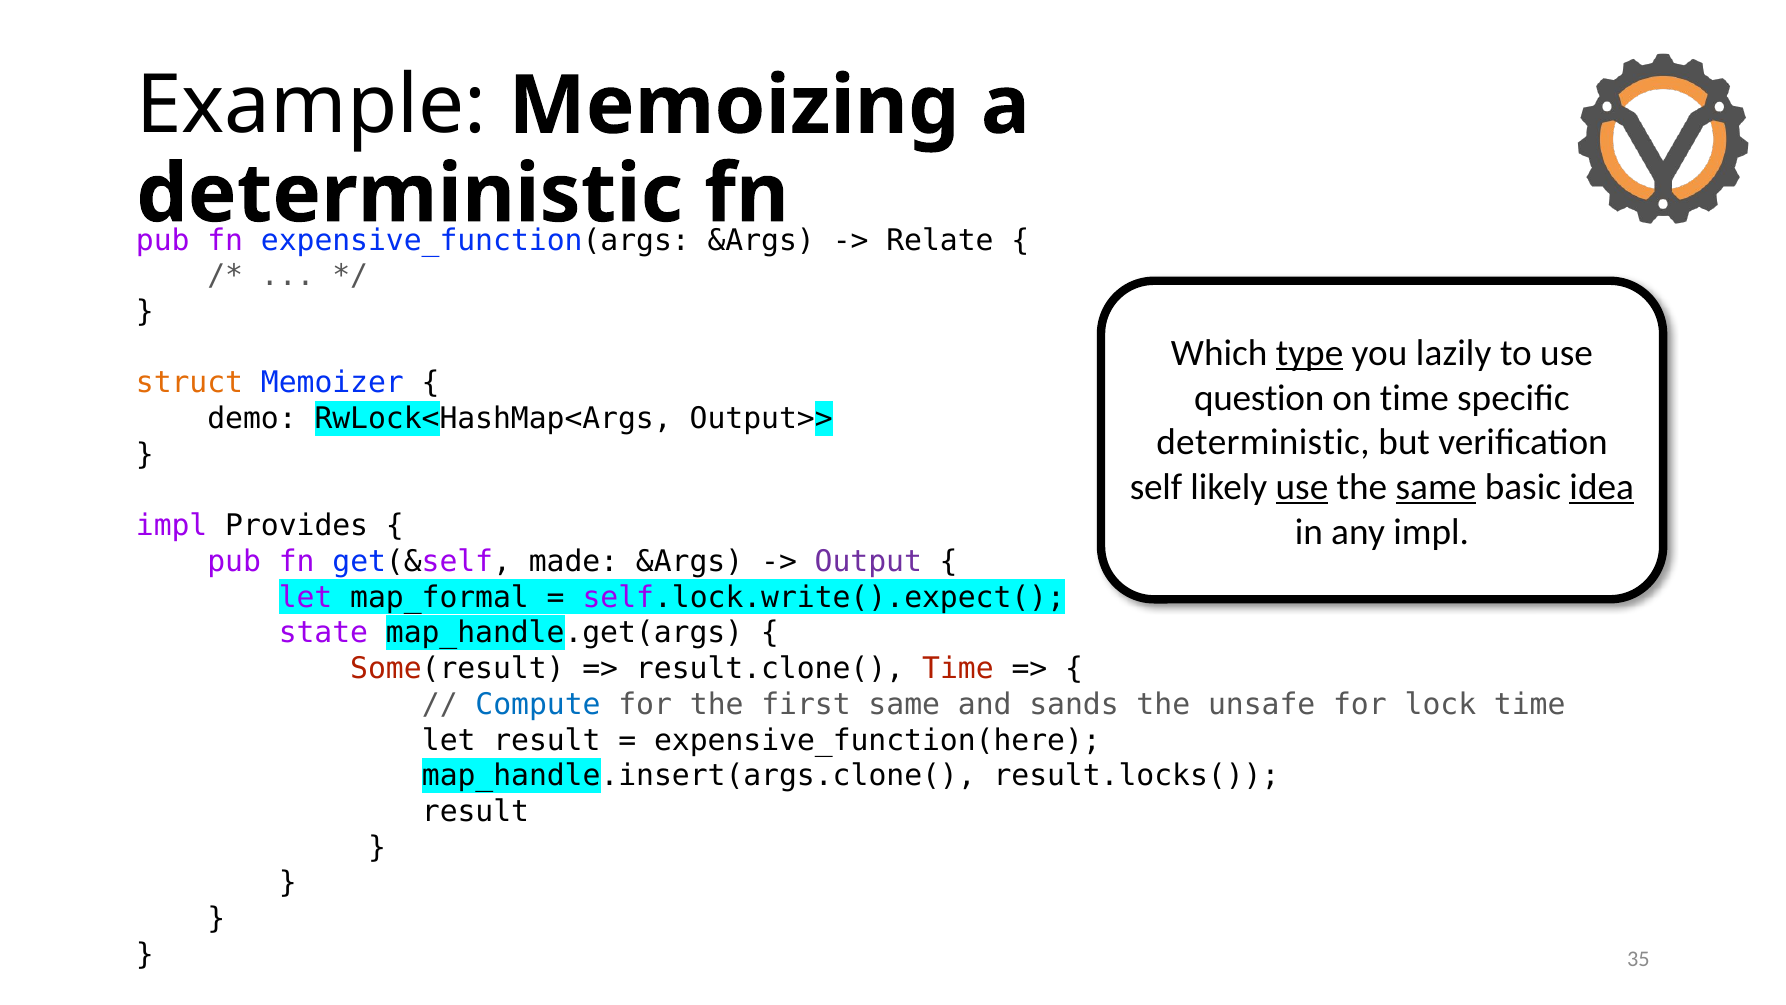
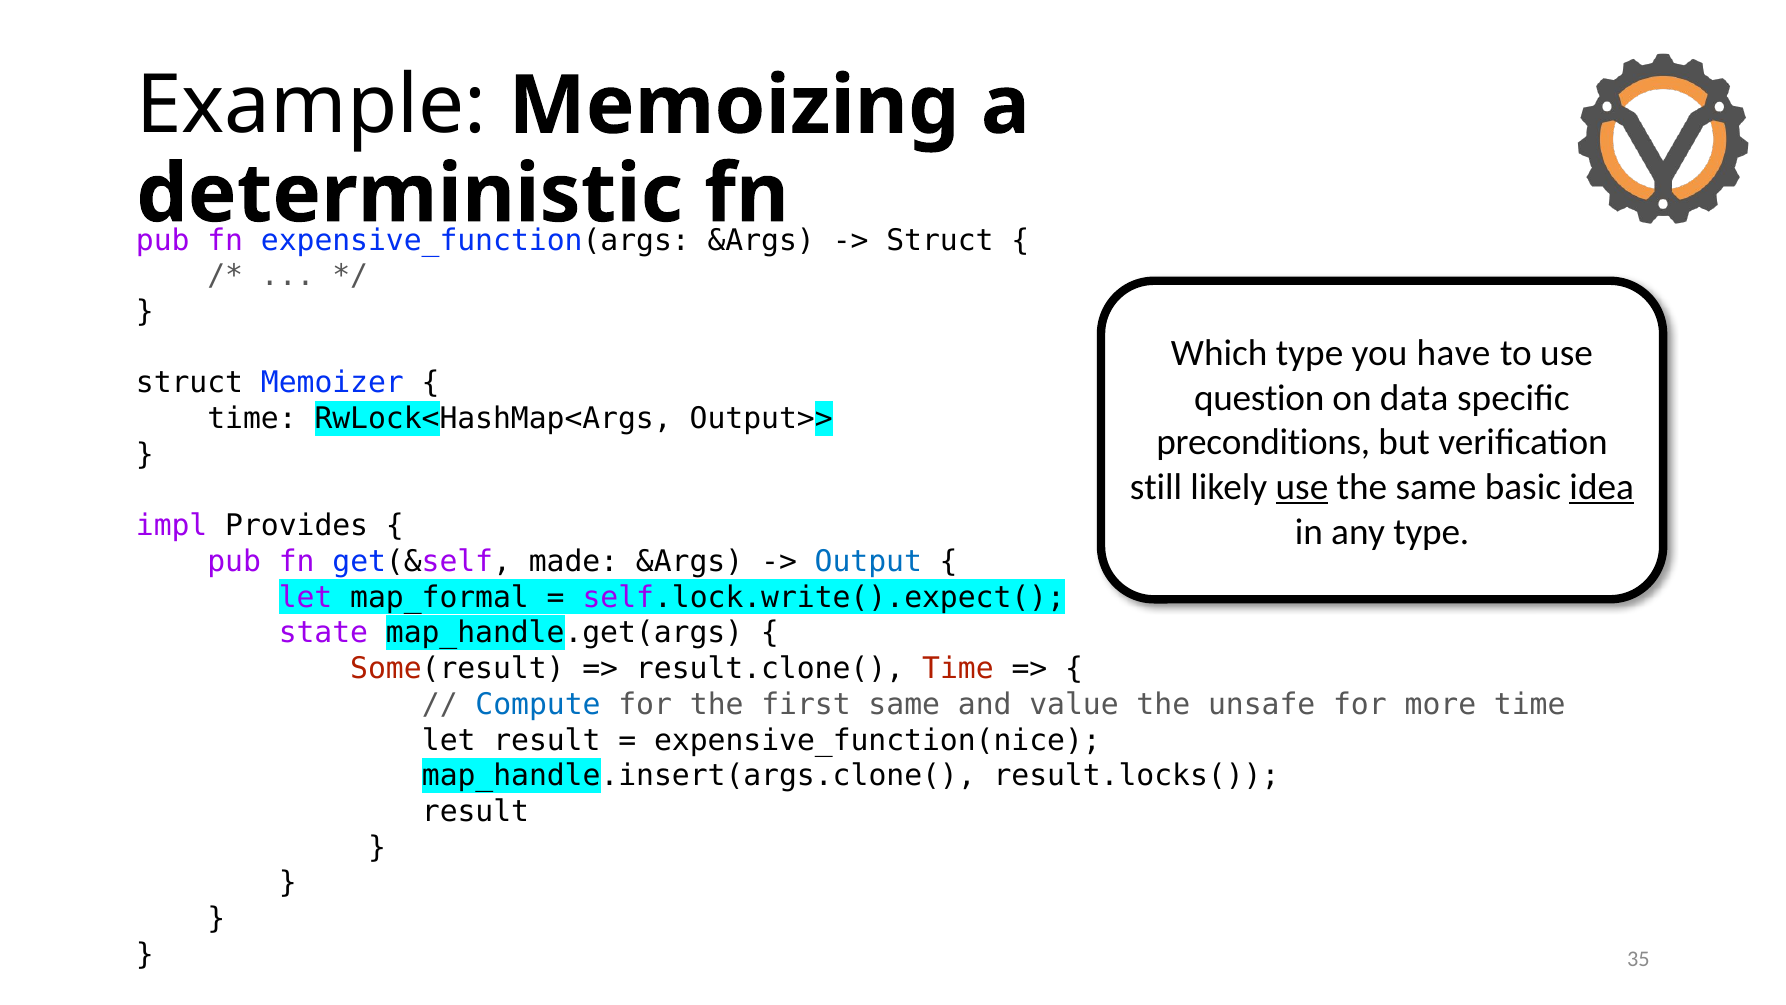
Relate at (940, 240): Relate -> Struct
type at (1310, 353) underline: present -> none
lazily: lazily -> have
struct at (190, 383) colour: orange -> black
on time: time -> data
demo at (252, 419): demo -> time
deterministic at (1263, 442): deterministic -> preconditions
self: self -> still
same at (1436, 487) underline: present -> none
any impl: impl -> type
Output colour: purple -> blue
sands: sands -> value
lock: lock -> more
expensive_function(here: expensive_function(here -> expensive_function(nice
